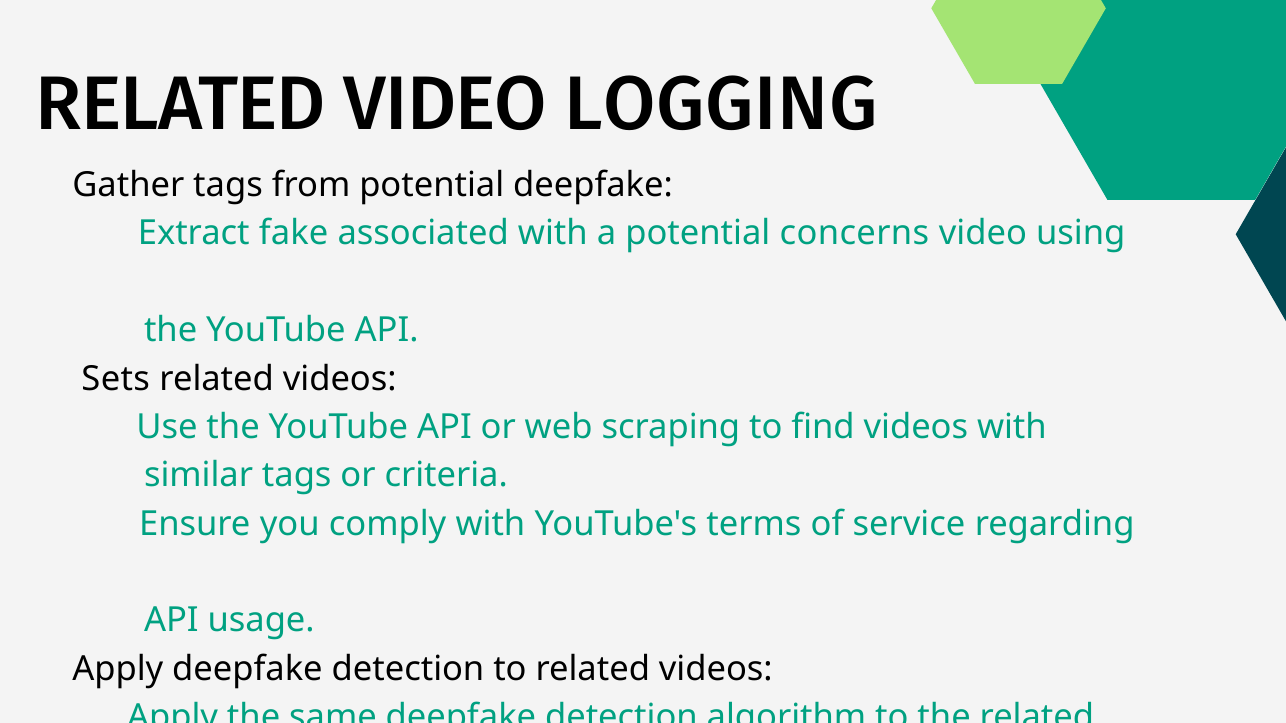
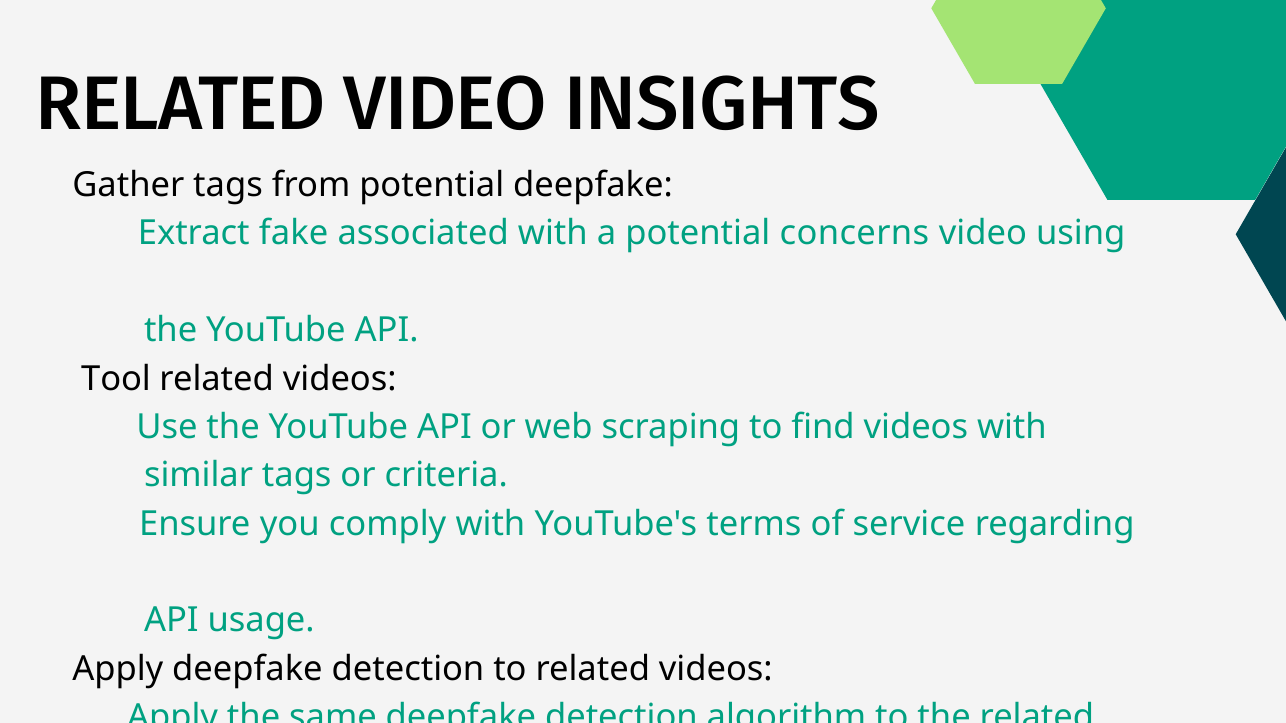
LOGGING: LOGGING -> INSIGHTS
Sets: Sets -> Tool
